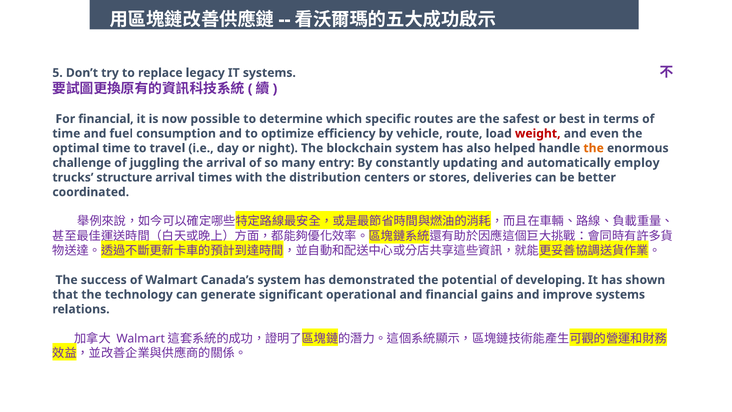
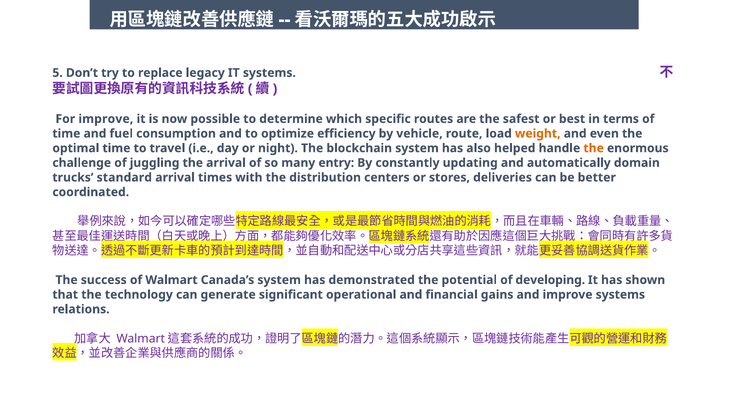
For financial: financial -> improve
weight colour: red -> orange
employ: employ -> domain
structure: structure -> standard
